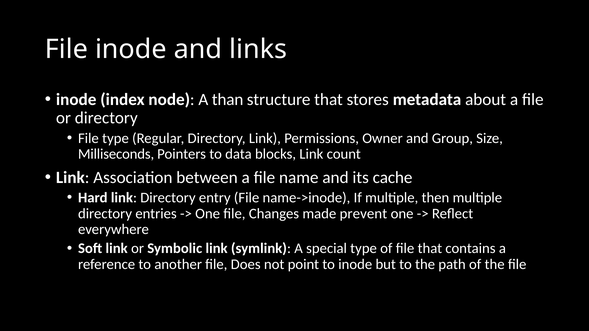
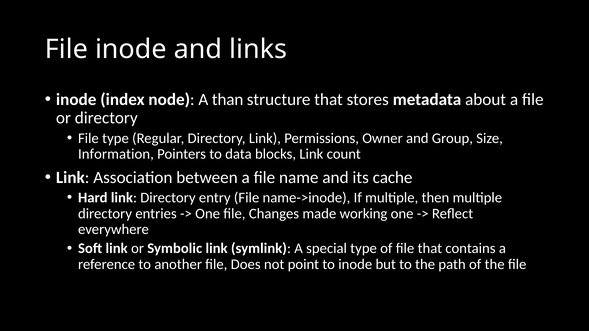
Milliseconds: Milliseconds -> Information
prevent: prevent -> working
